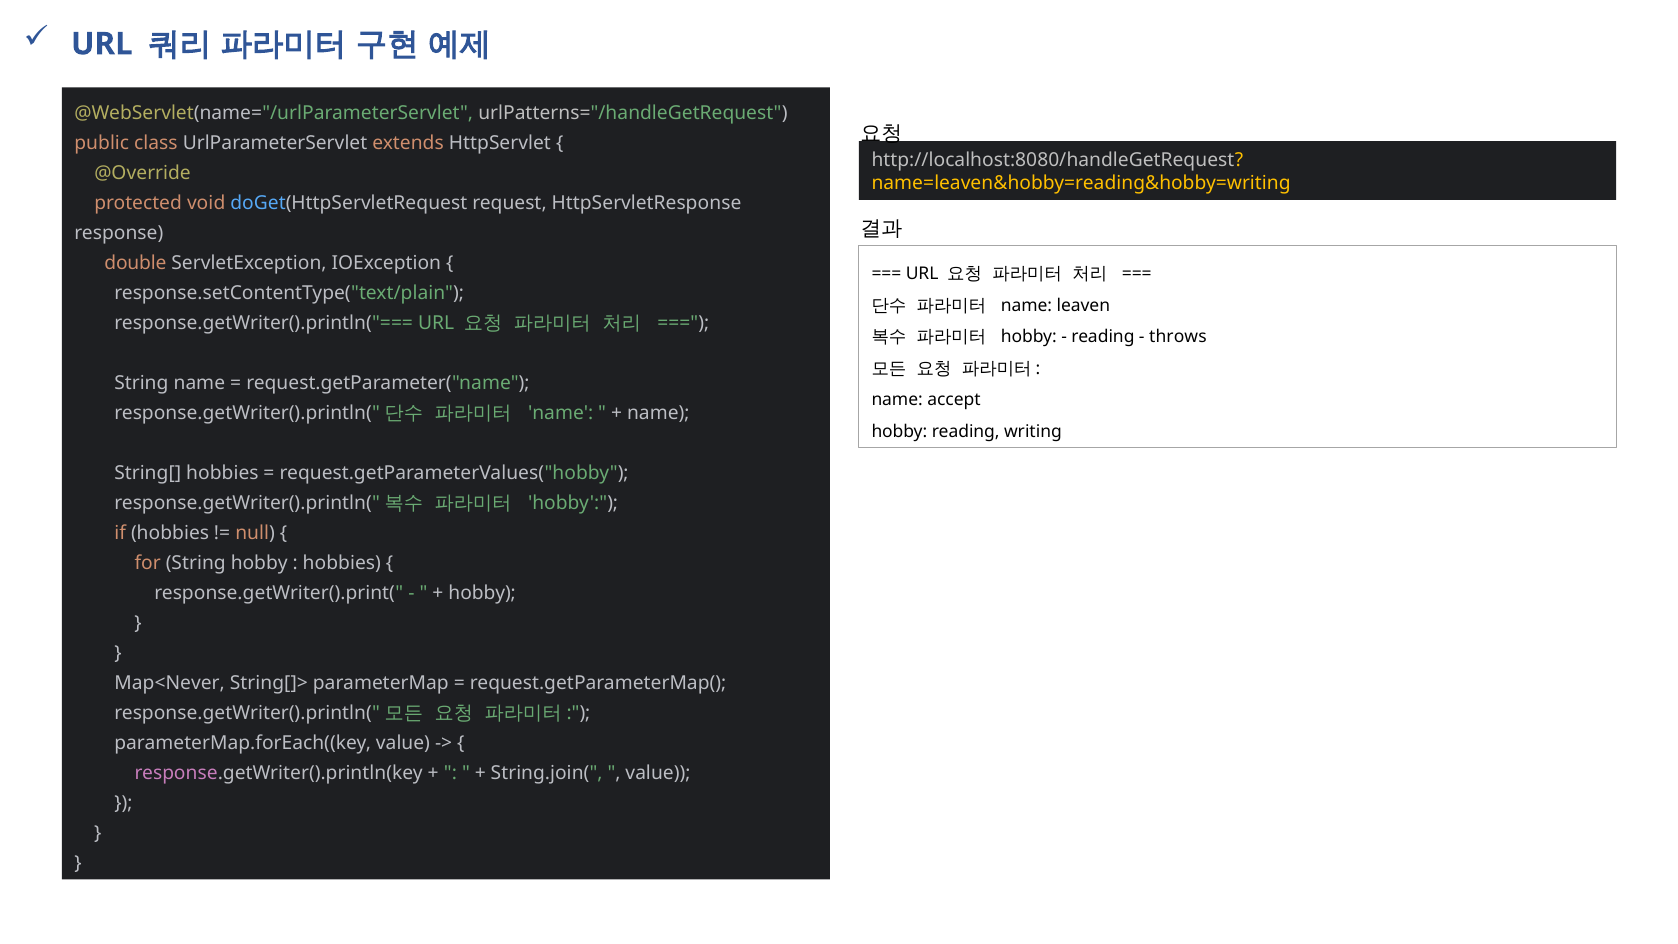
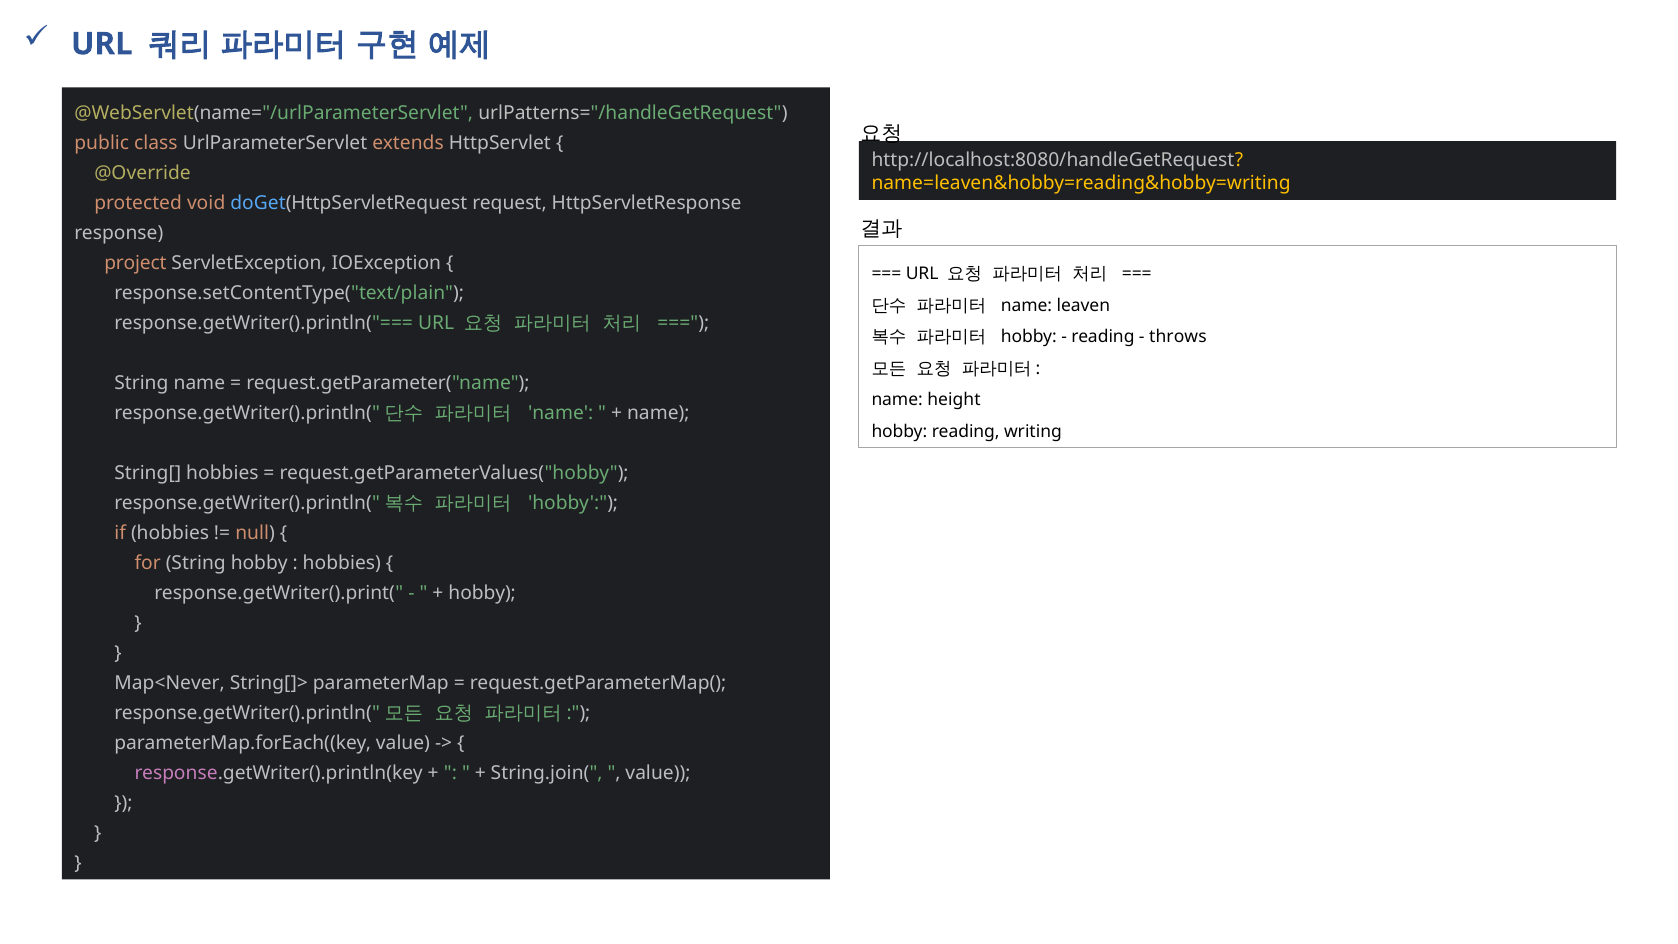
double: double -> project
accept: accept -> height
